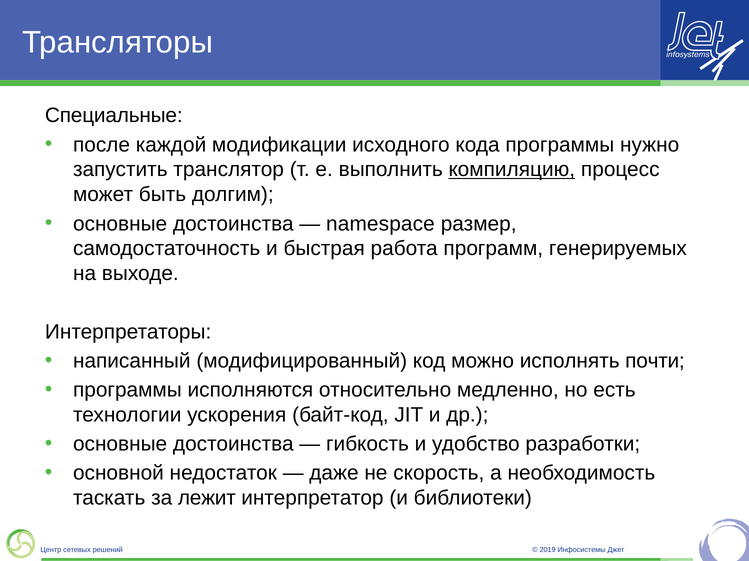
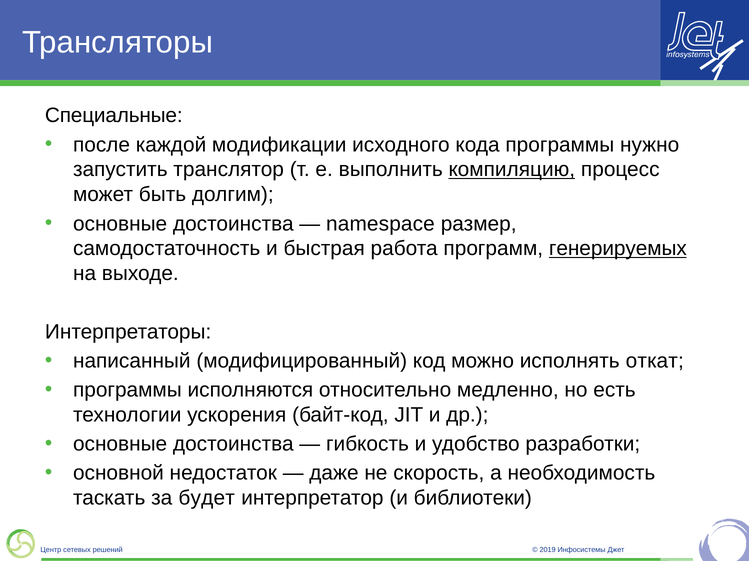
генерируемых underline: none -> present
почти: почти -> откат
лежит: лежит -> будет
